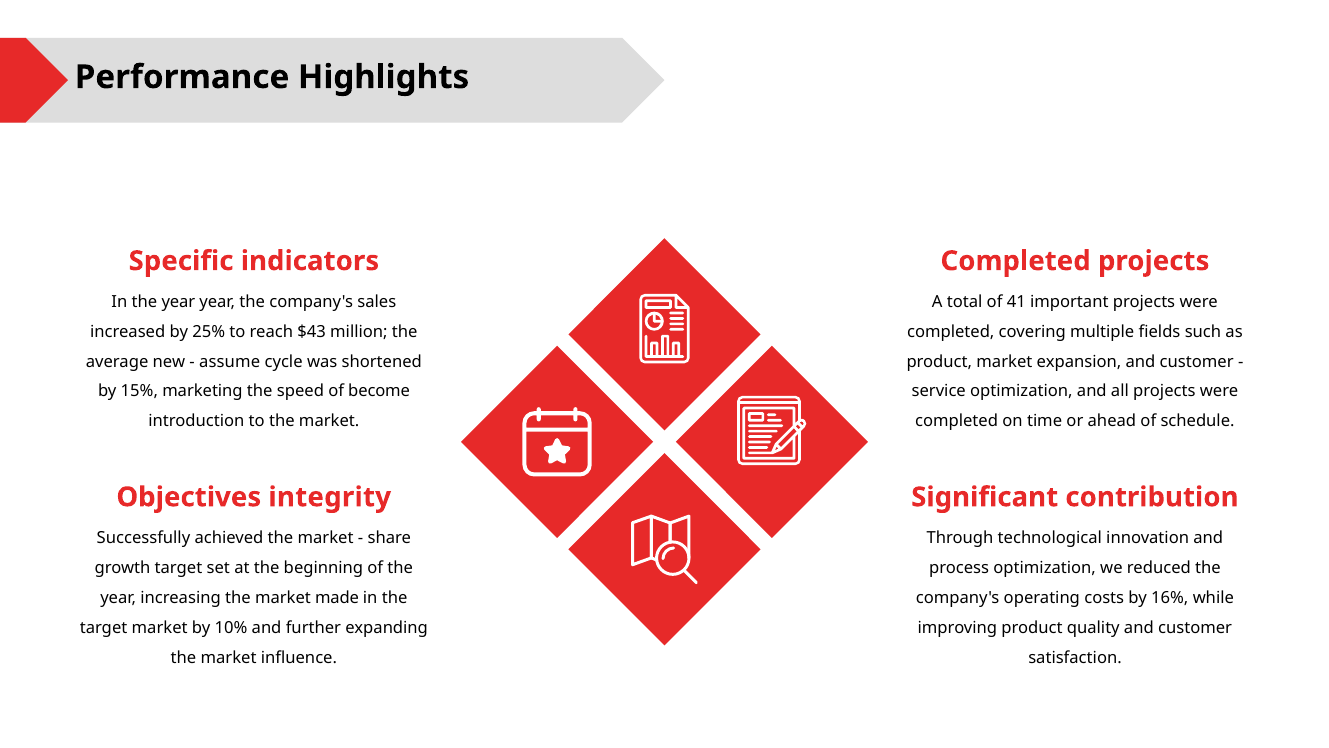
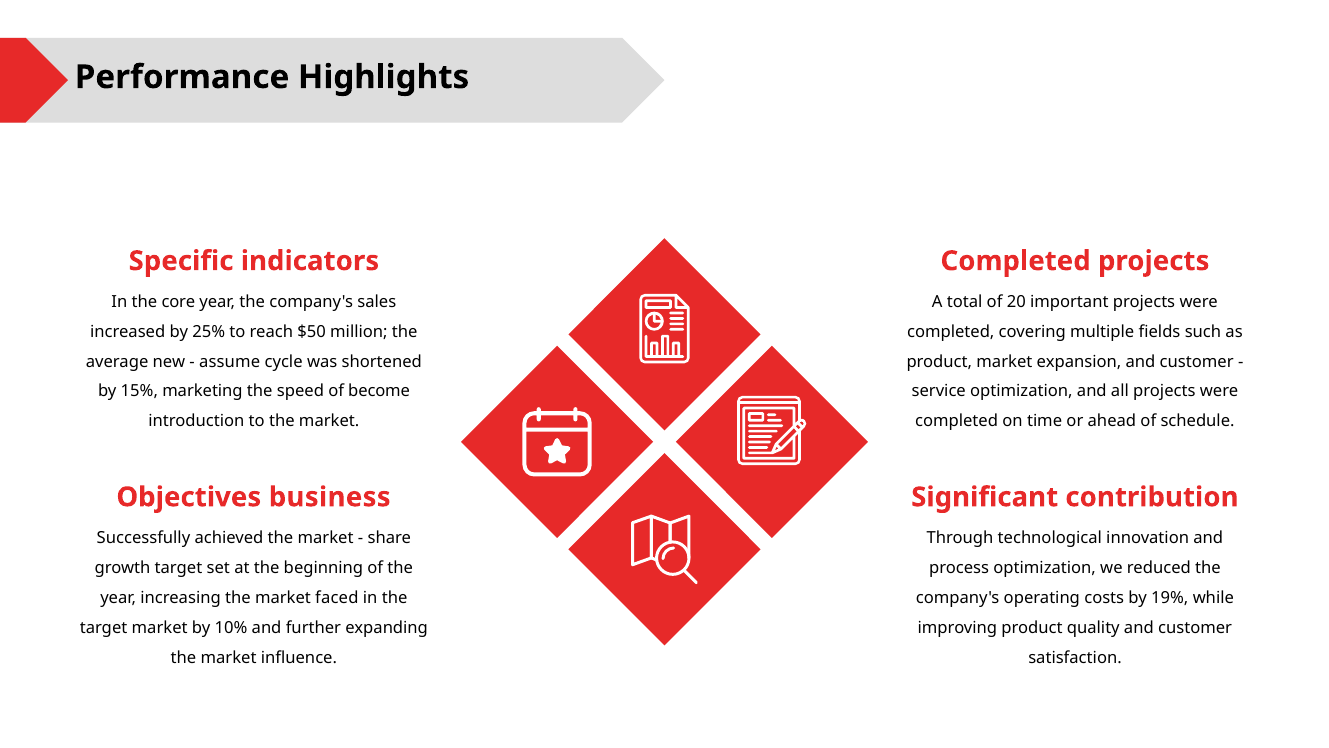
In the year: year -> core
41: 41 -> 20
$43: $43 -> $50
integrity: integrity -> business
made: made -> faced
16%: 16% -> 19%
